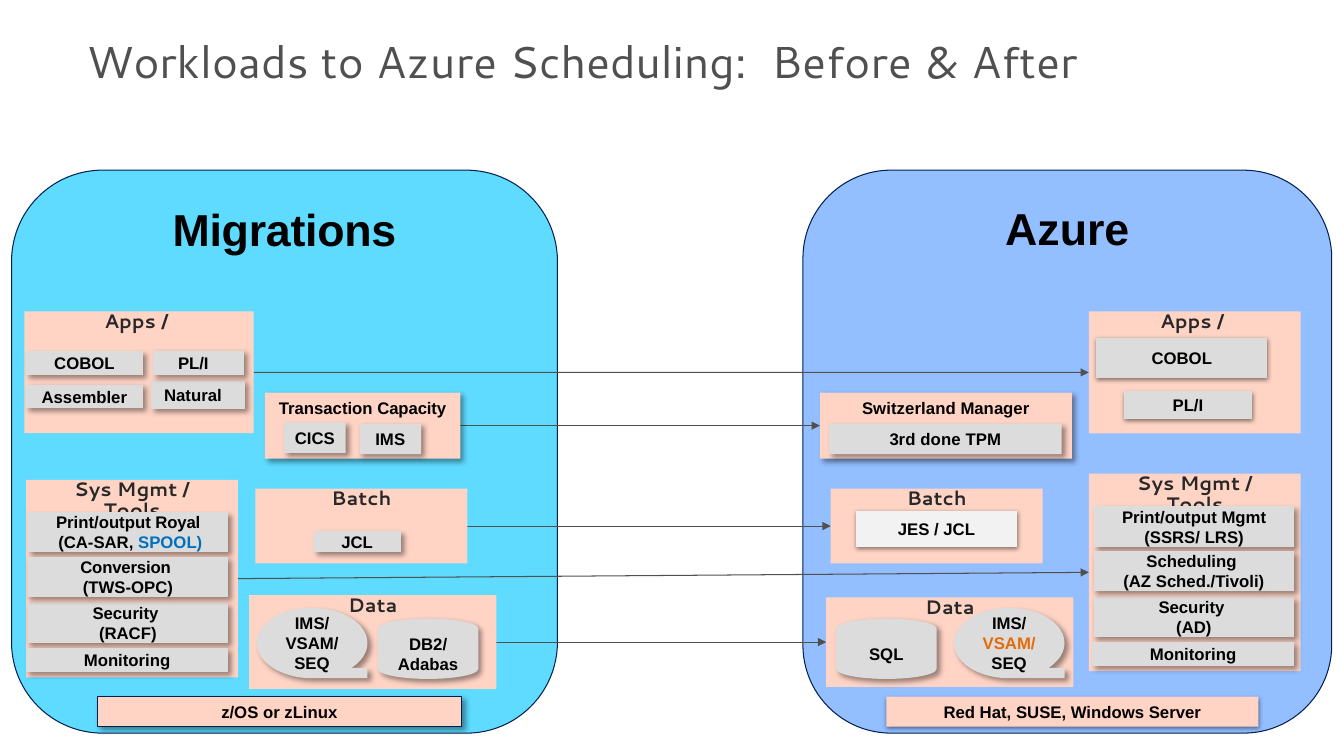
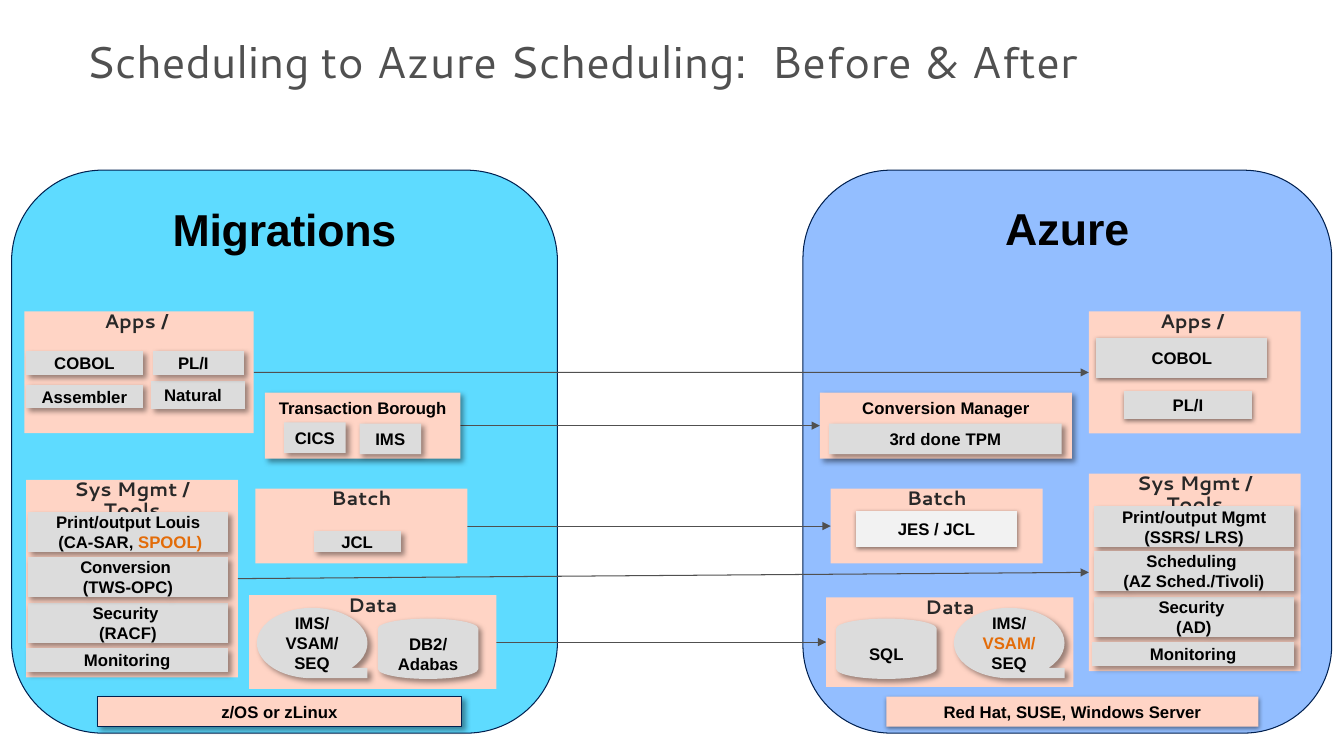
Workloads at (198, 63): Workloads -> Scheduling
Capacity: Capacity -> Borough
Switzerland at (909, 409): Switzerland -> Conversion
Royal: Royal -> Louis
SPOOL colour: blue -> orange
